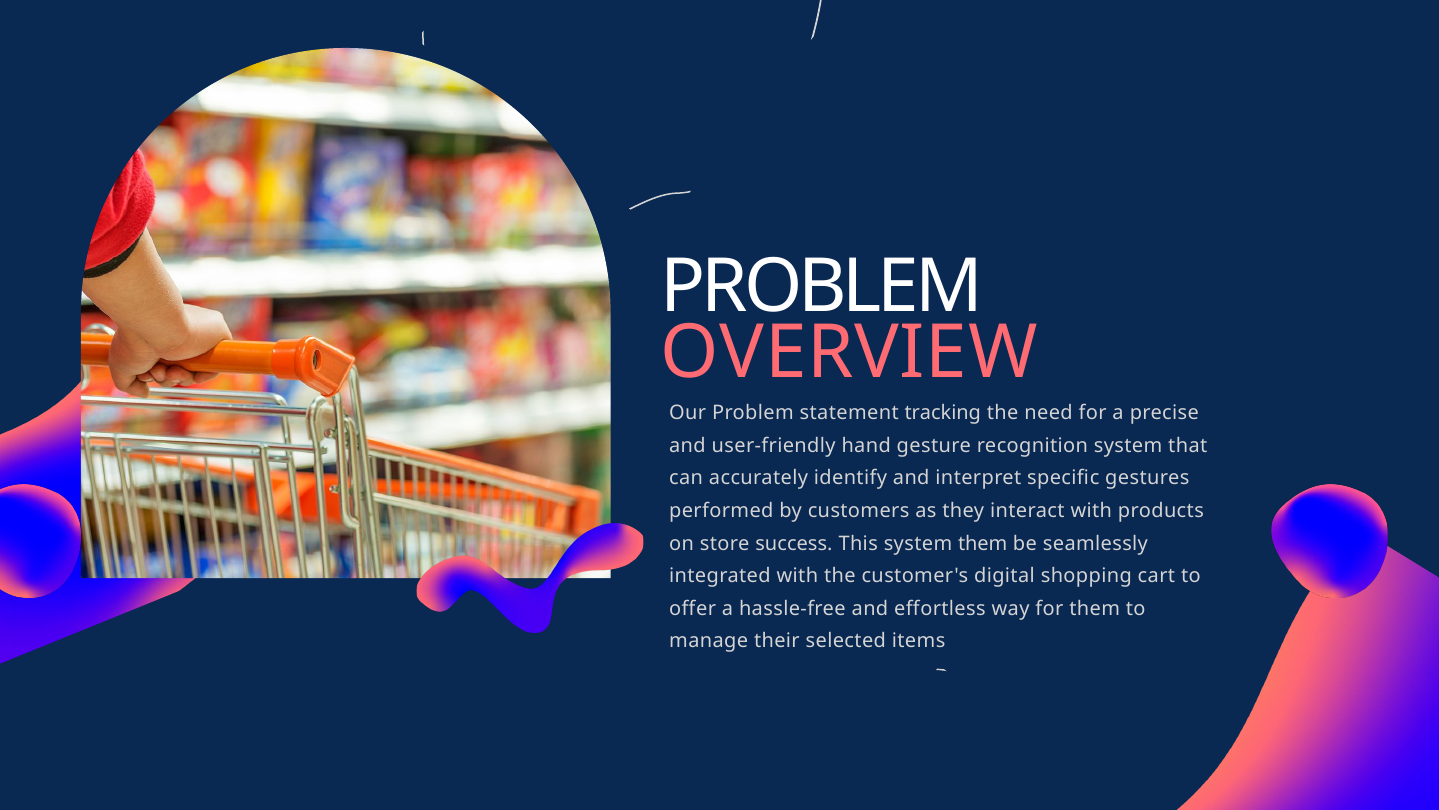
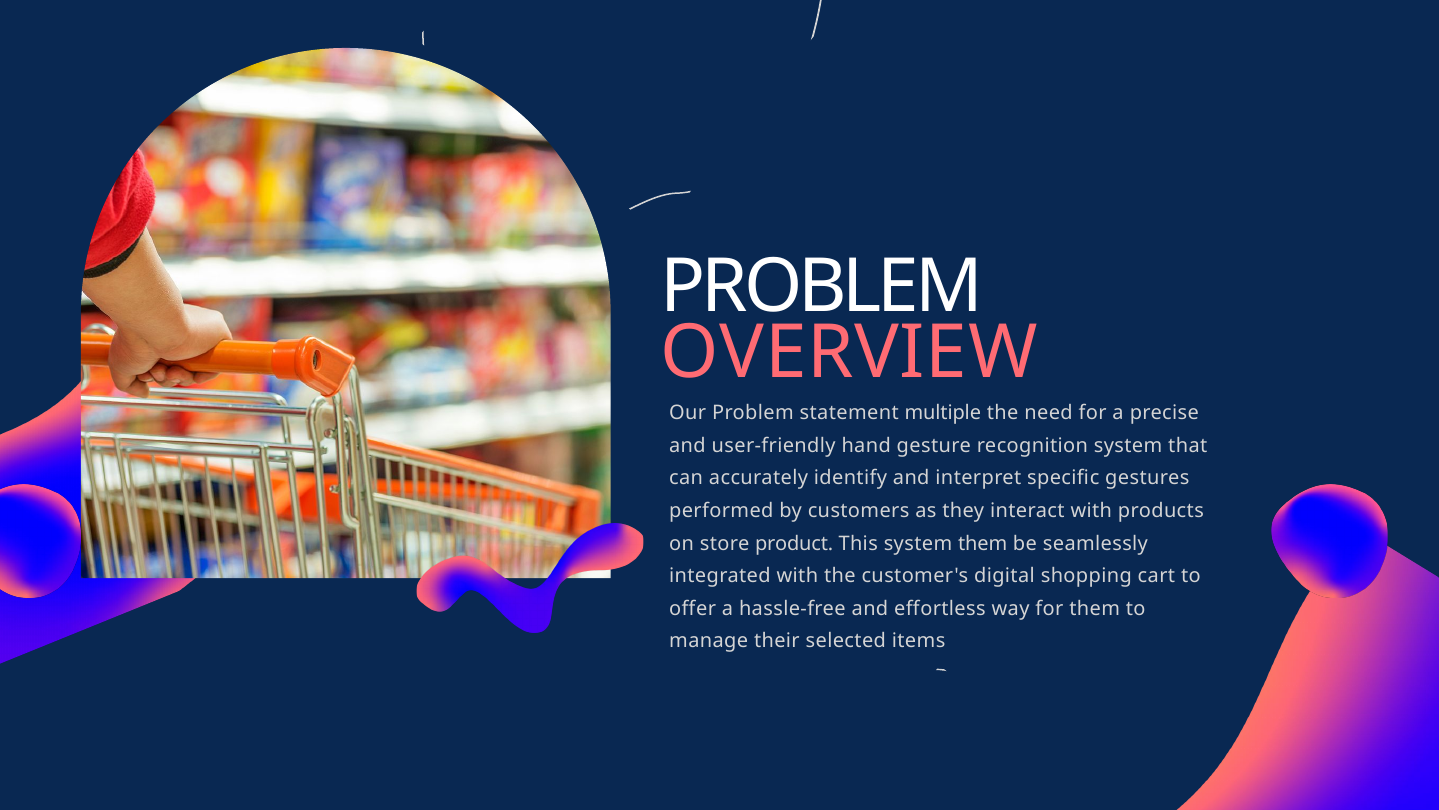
tracking: tracking -> multiple
success: success -> product
